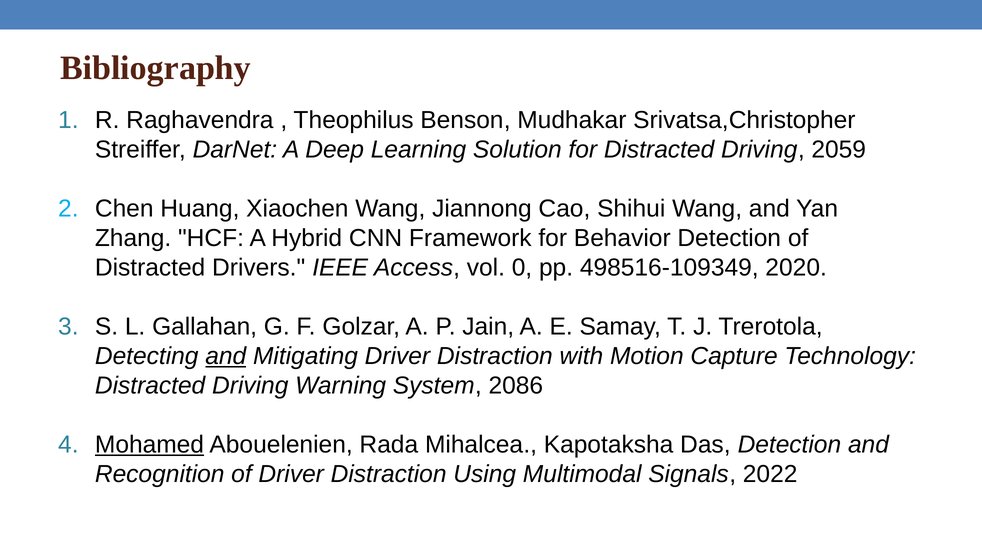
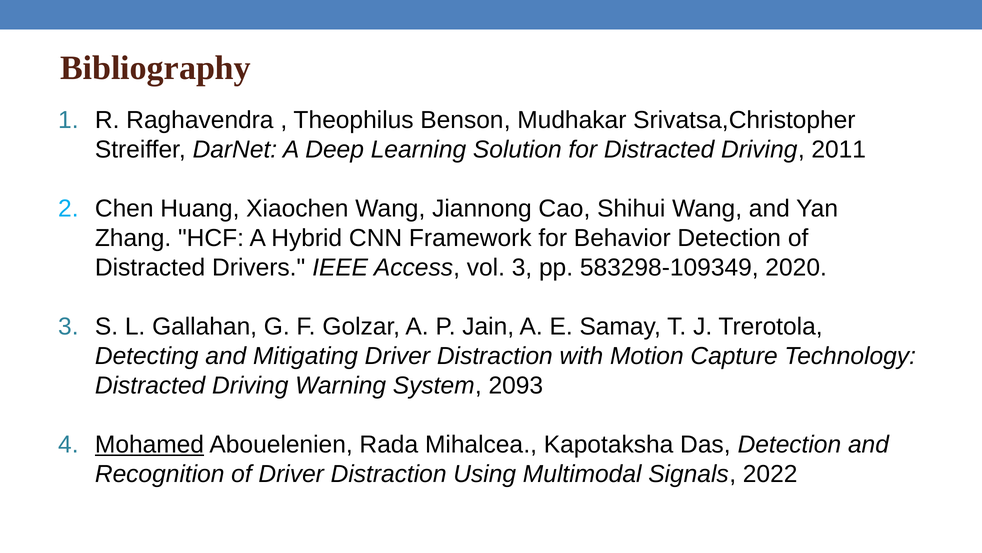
2059: 2059 -> 2011
vol 0: 0 -> 3
498516-109349: 498516-109349 -> 583298-109349
and at (226, 356) underline: present -> none
2086: 2086 -> 2093
